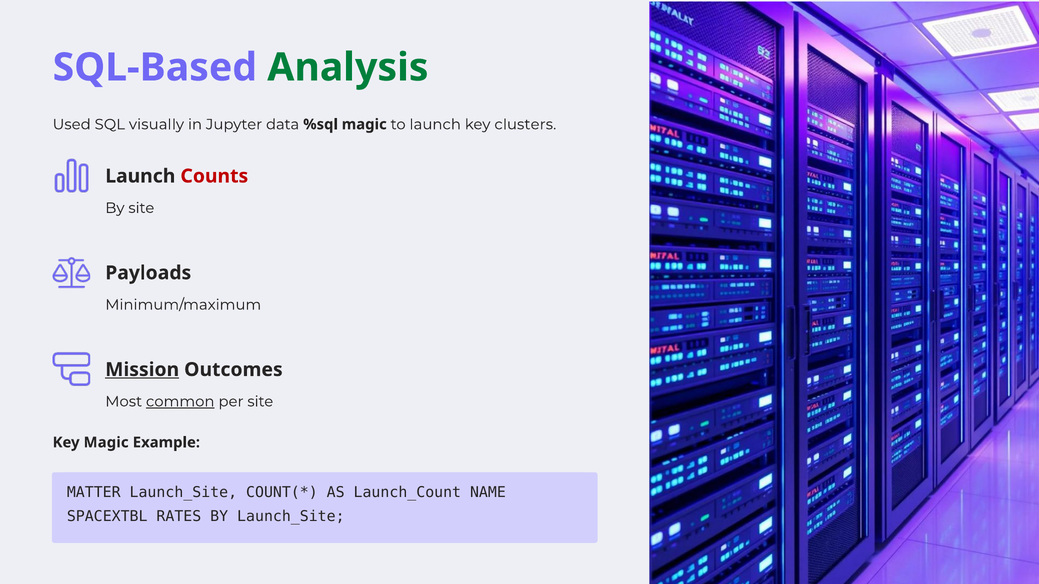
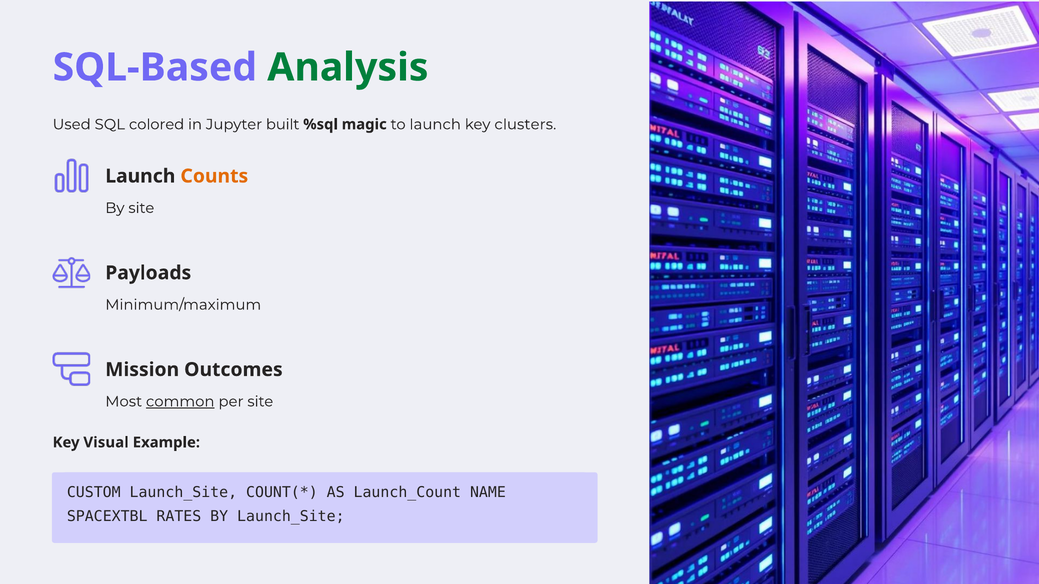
visually: visually -> colored
data: data -> built
Counts colour: red -> orange
Mission underline: present -> none
Key Magic: Magic -> Visual
MATTER: MATTER -> CUSTOM
